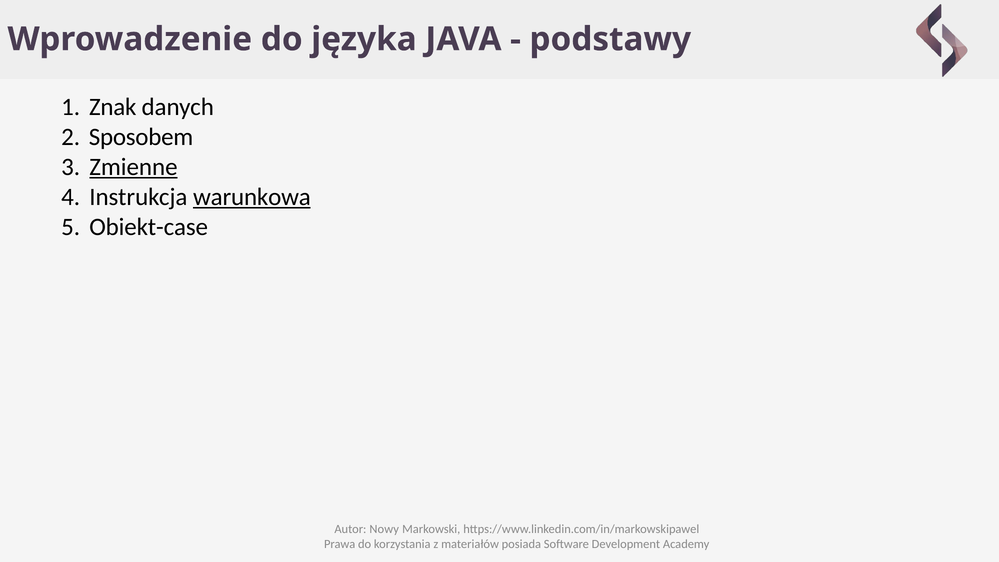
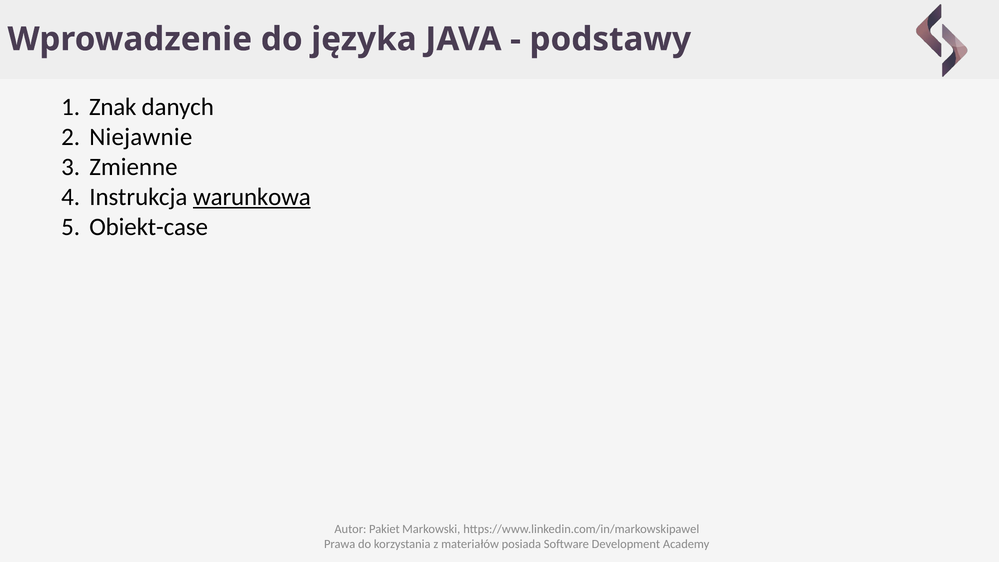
Sposobem: Sposobem -> Niejawnie
Zmienne underline: present -> none
Nowy: Nowy -> Pakiet
